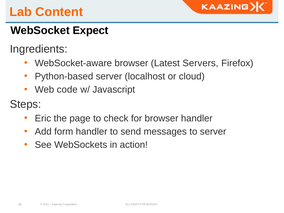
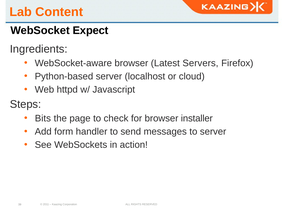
code: code -> httpd
Eric: Eric -> Bits
browser handler: handler -> installer
